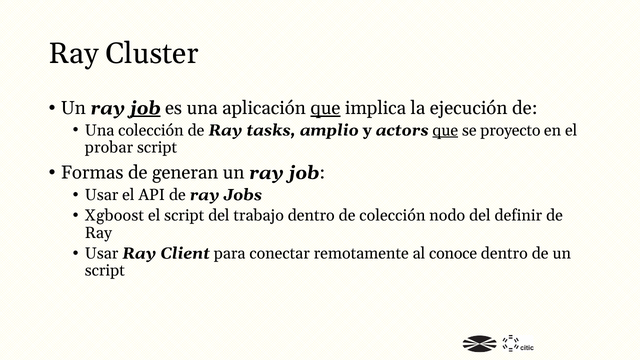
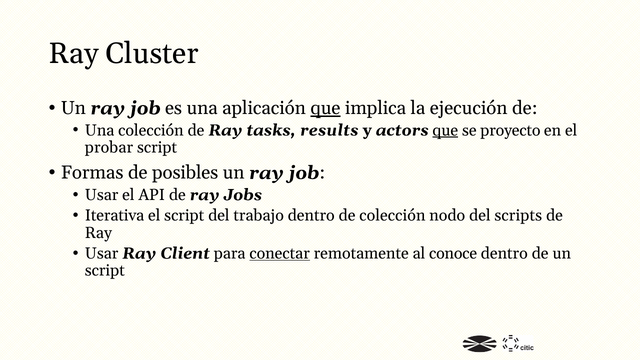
job at (145, 108) underline: present -> none
amplio: amplio -> results
generan: generan -> posibles
Xgboost: Xgboost -> Iterativa
definir: definir -> scripts
conectar underline: none -> present
